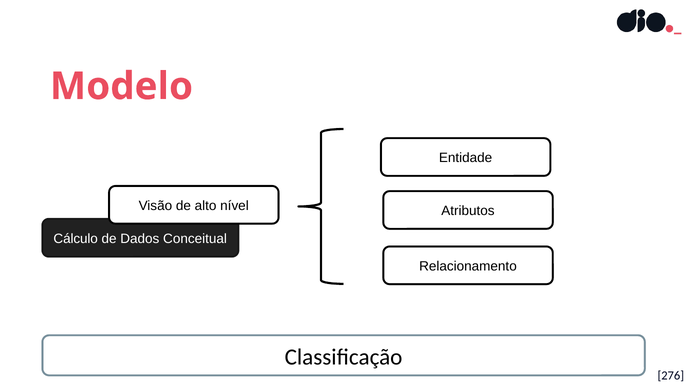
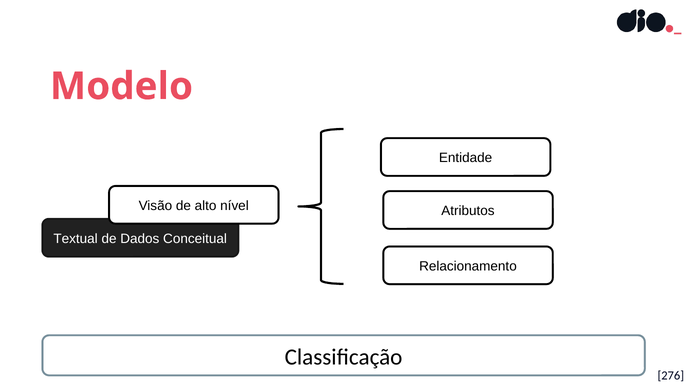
Cálculo: Cálculo -> Textual
